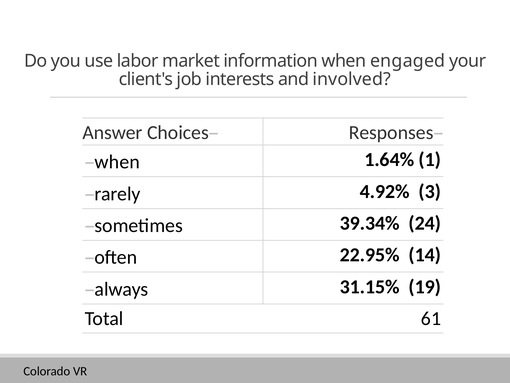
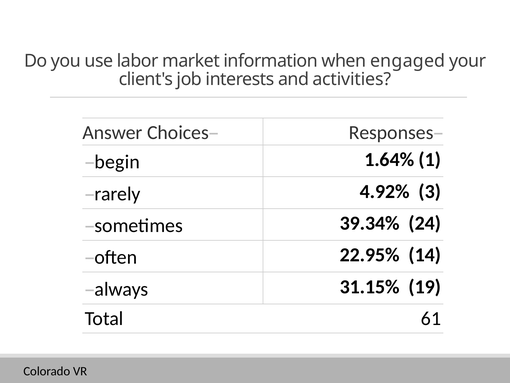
involved: involved -> activities
when at (117, 162): when -> begin
